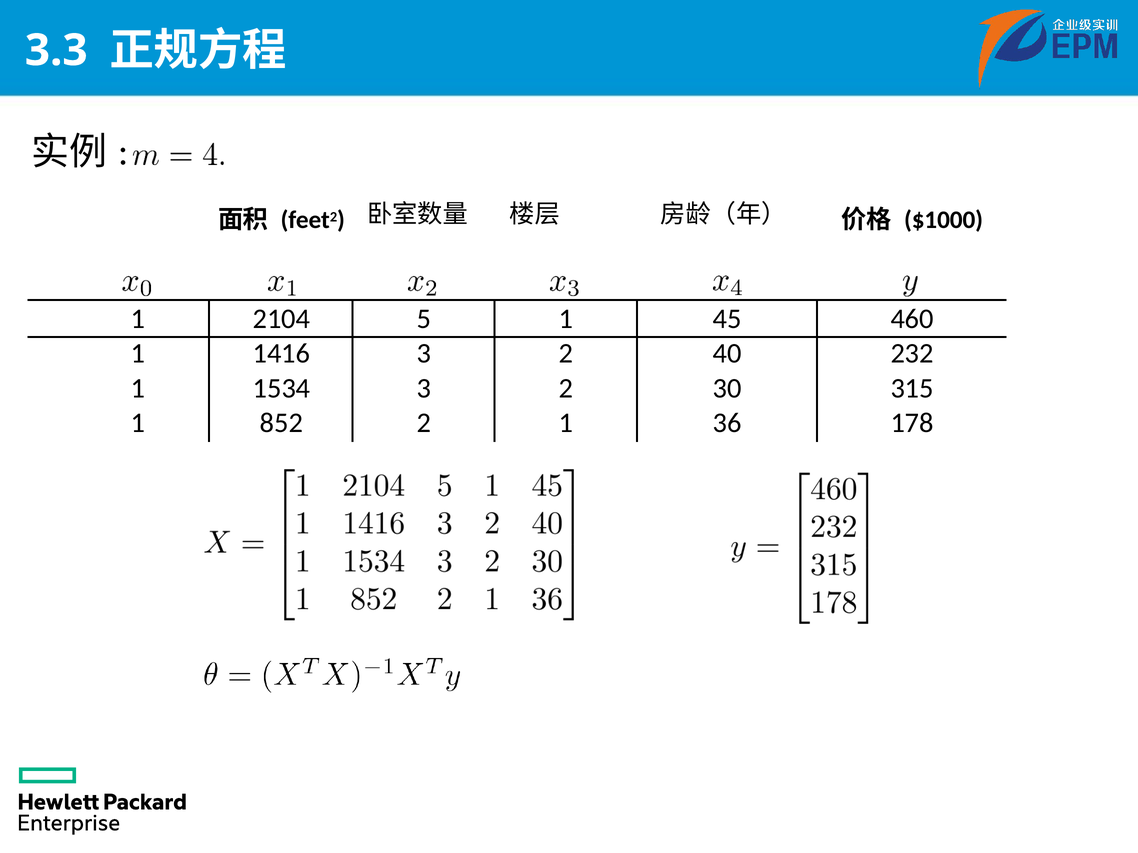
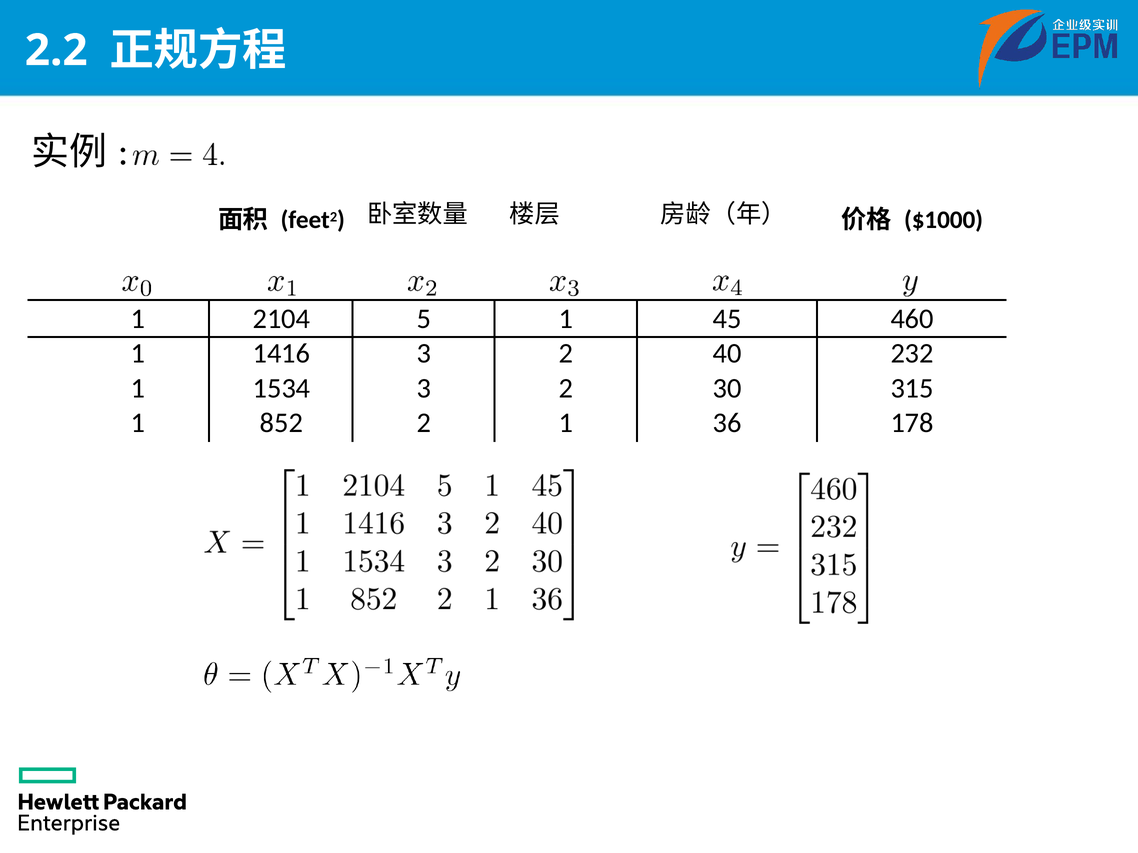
3.3: 3.3 -> 2.2
